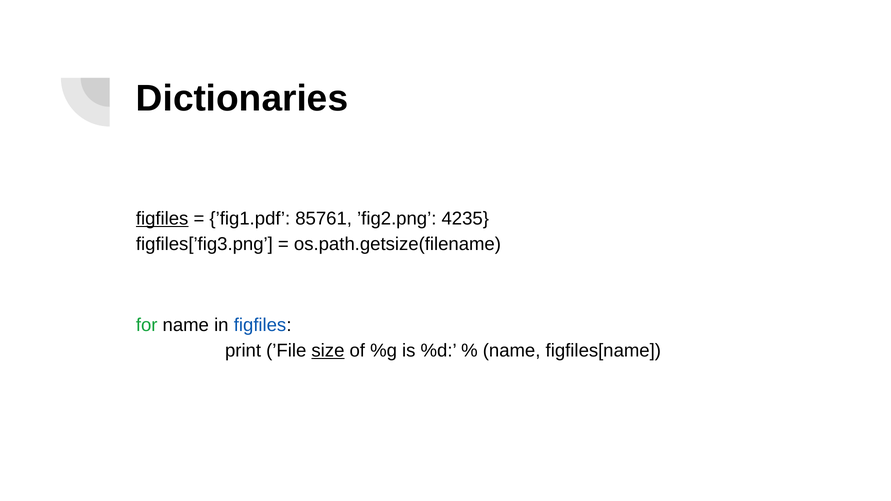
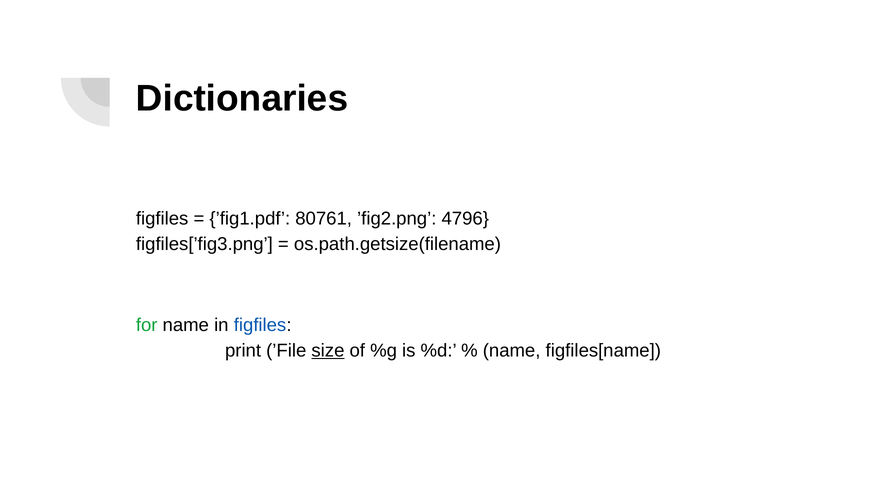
figfiles at (162, 219) underline: present -> none
85761: 85761 -> 80761
4235: 4235 -> 4796
